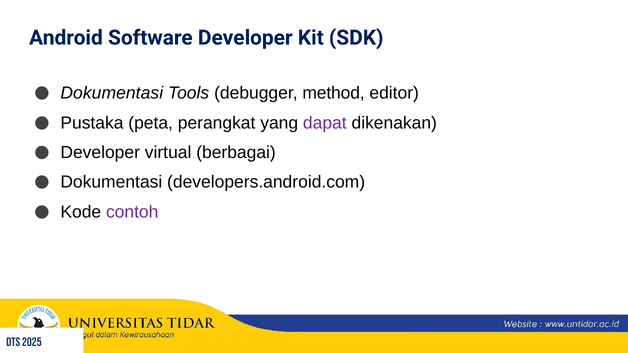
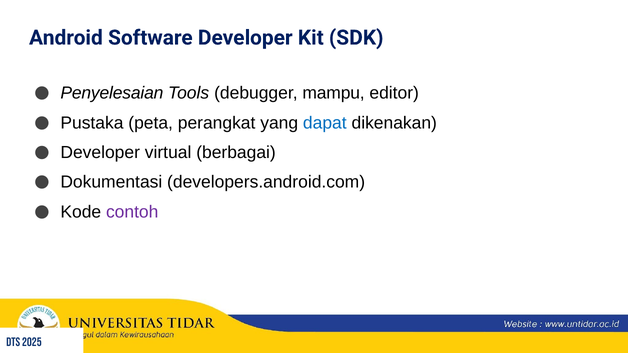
Dokumentasi at (112, 93): Dokumentasi -> Penyelesaian
method: method -> mampu
dapat colour: purple -> blue
